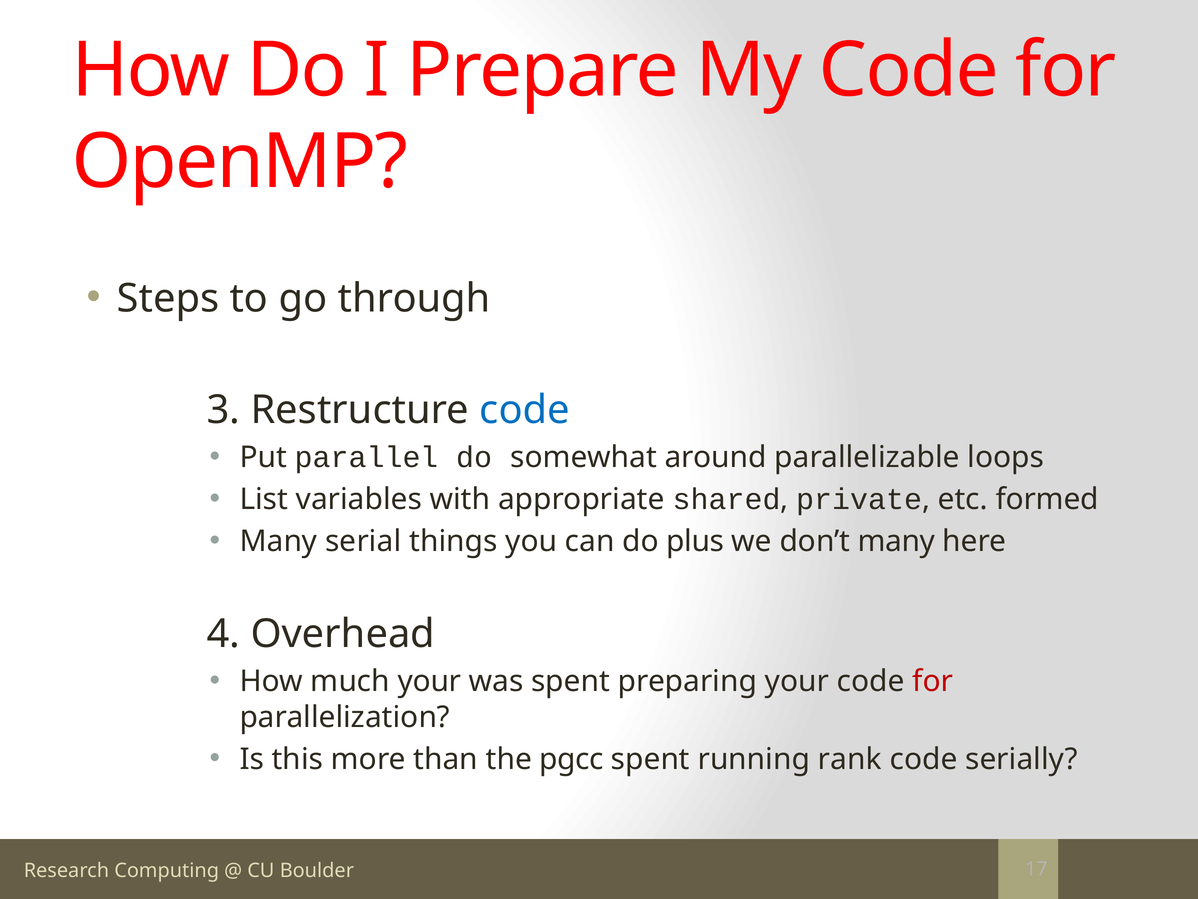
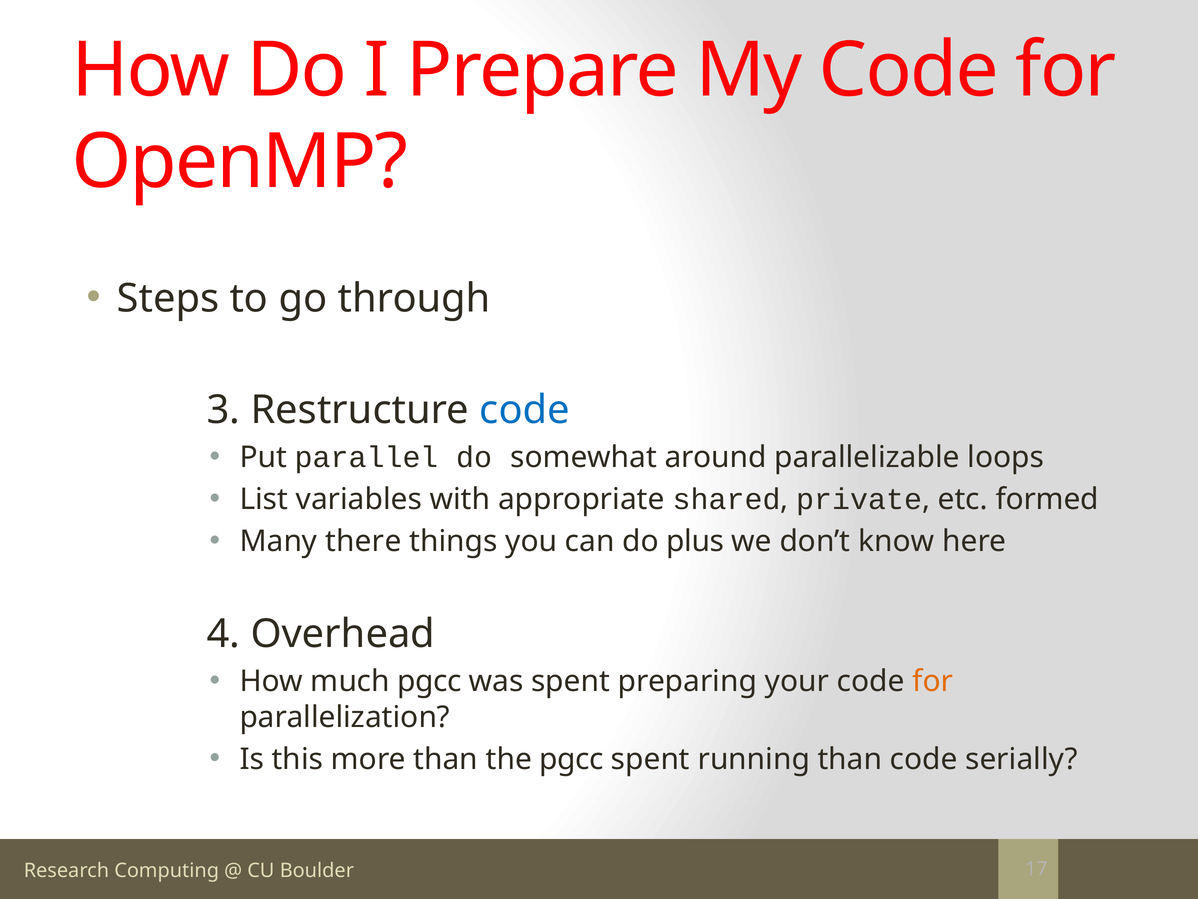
serial: serial -> there
don’t many: many -> know
much your: your -> pgcc
for at (933, 681) colour: red -> orange
running rank: rank -> than
